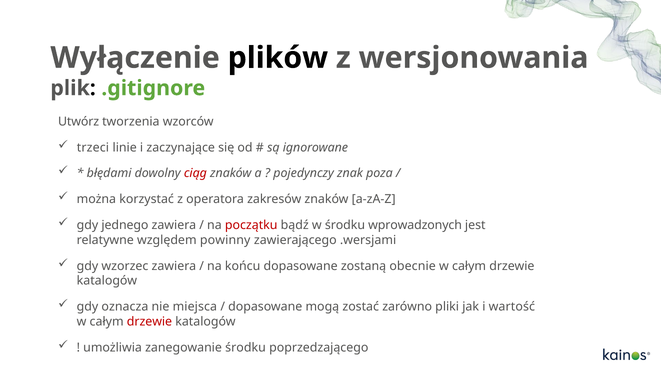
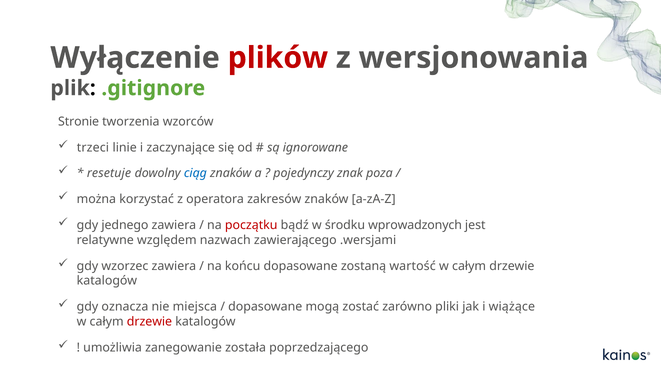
plików colour: black -> red
Utwórz: Utwórz -> Stronie
błędami: błędami -> resetuje
ciąg colour: red -> blue
powinny: powinny -> nazwach
obecnie: obecnie -> wartość
wartość: wartość -> wiążące
zanegowanie środku: środku -> została
